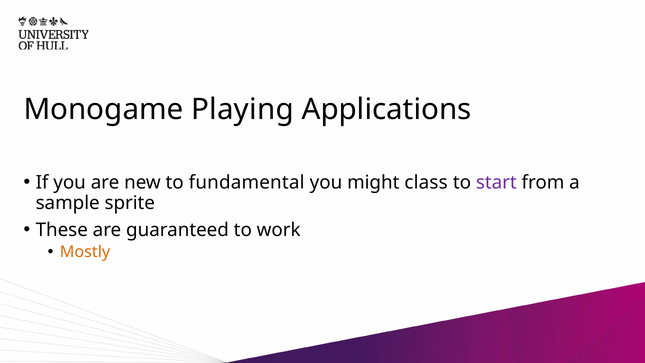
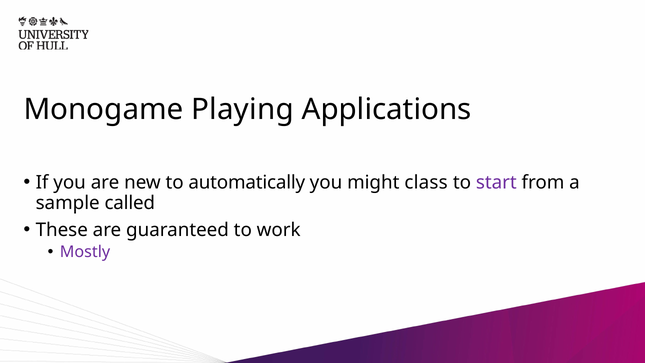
fundamental: fundamental -> automatically
sprite: sprite -> called
Mostly colour: orange -> purple
